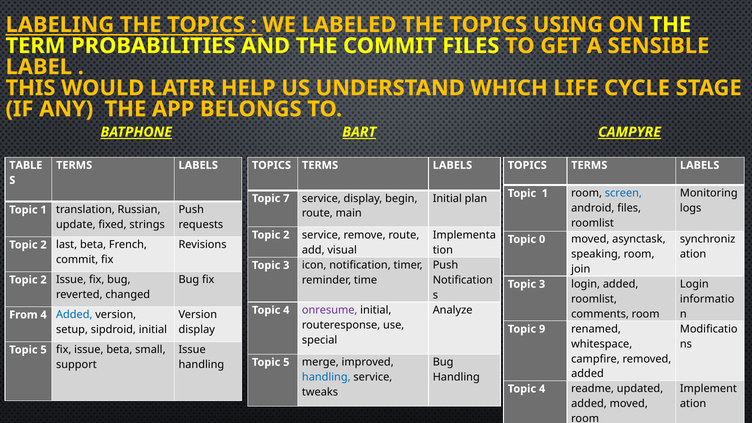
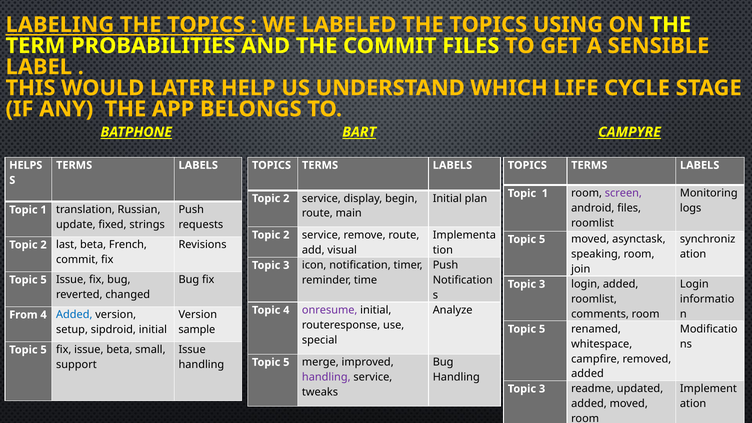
TABLE: TABLE -> HELPS
screen colour: blue -> purple
7 at (286, 198): 7 -> 2
0 at (542, 239): 0 -> 5
2 at (44, 280): 2 -> 5
display at (197, 330): display -> sample
9 at (542, 329): 9 -> 5
handling at (326, 377) colour: blue -> purple
4 at (542, 389): 4 -> 3
